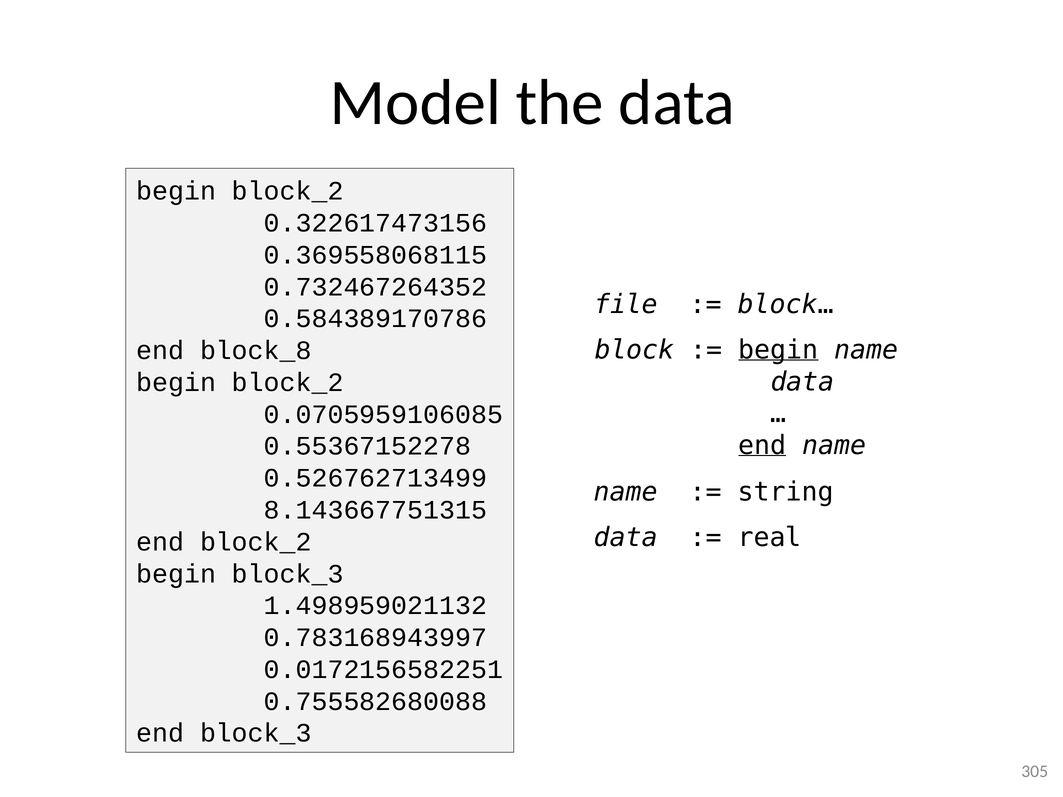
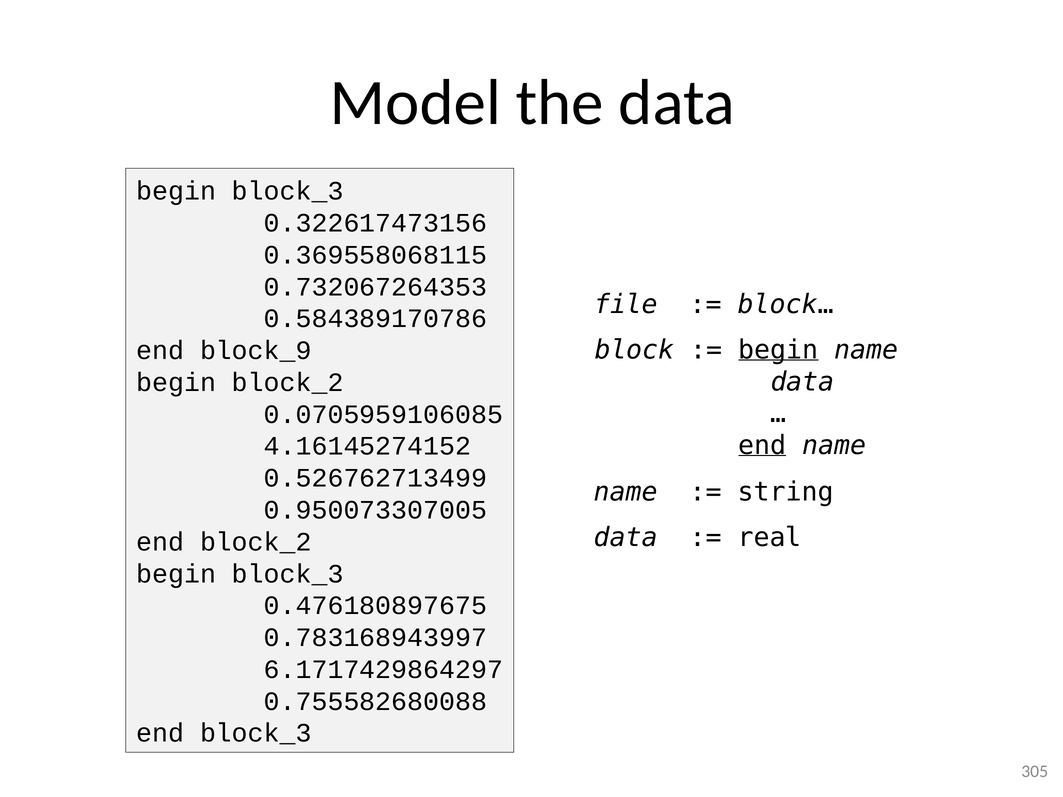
block_2 at (288, 191): block_2 -> block_3
0.732467264352: 0.732467264352 -> 0.732067264353
block_8: block_8 -> block_9
0.55367152278: 0.55367152278 -> 4.16145274152
8.143667751315: 8.143667751315 -> 0.950073307005
1.498959021132: 1.498959021132 -> 0.476180897675
0.0172156582251: 0.0172156582251 -> 6.1717429864297
